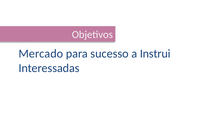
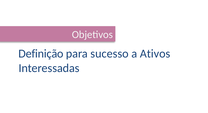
Mercado: Mercado -> Definição
Instrui: Instrui -> Ativos
